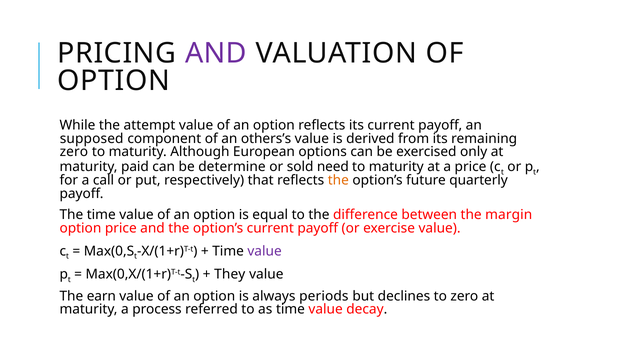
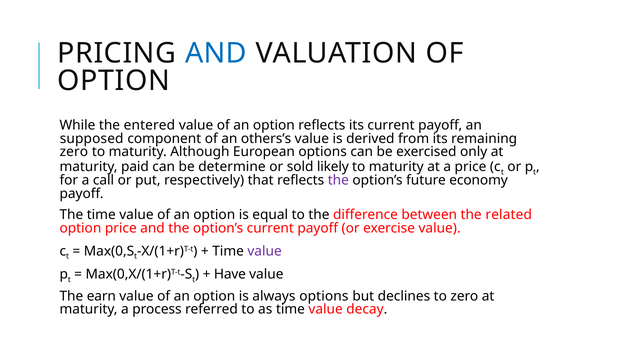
AND at (216, 53) colour: purple -> blue
attempt: attempt -> entered
need: need -> likely
the at (338, 181) colour: orange -> purple
quarterly: quarterly -> economy
margin: margin -> related
They: They -> Have
always periods: periods -> options
